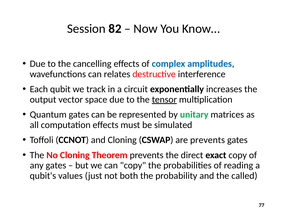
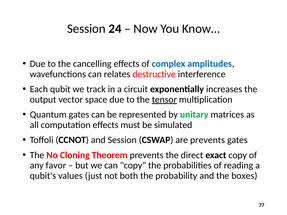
82: 82 -> 24
and Cloning: Cloning -> Session
any gates: gates -> favor
called: called -> boxes
